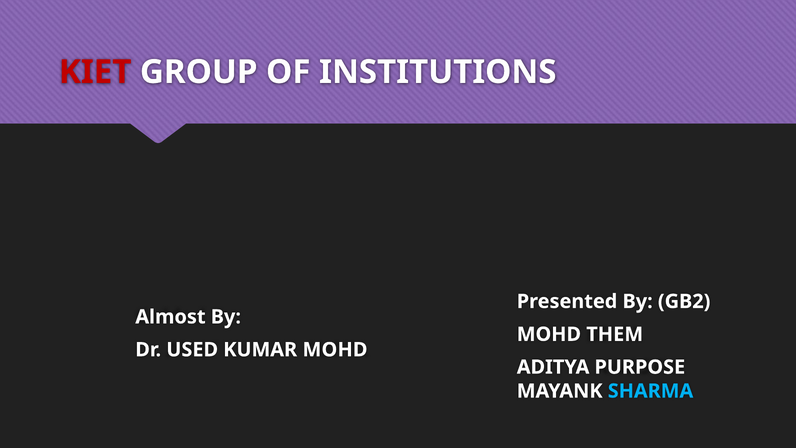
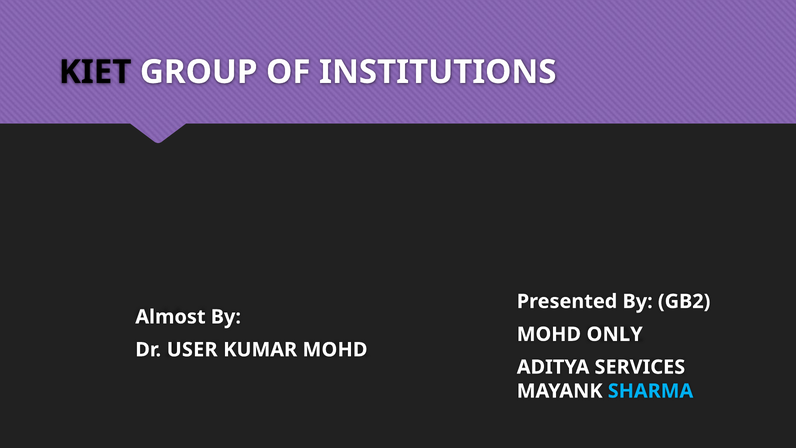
KIET colour: red -> black
THEM: THEM -> ONLY
USED: USED -> USER
PURPOSE: PURPOSE -> SERVICES
